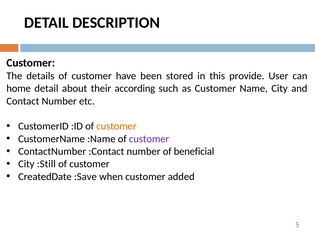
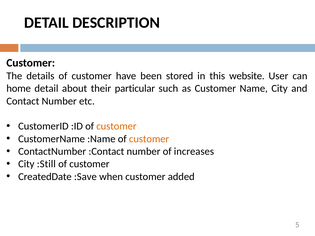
provide: provide -> website
according: according -> particular
customer at (149, 139) colour: purple -> orange
beneficial: beneficial -> increases
